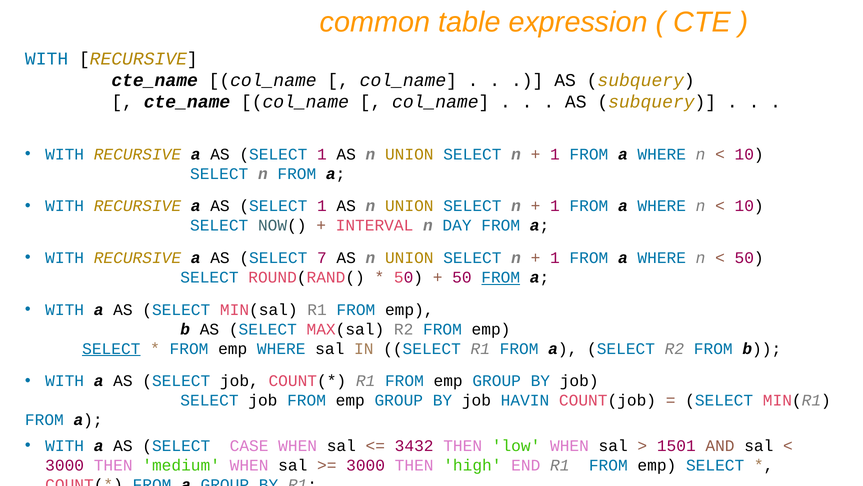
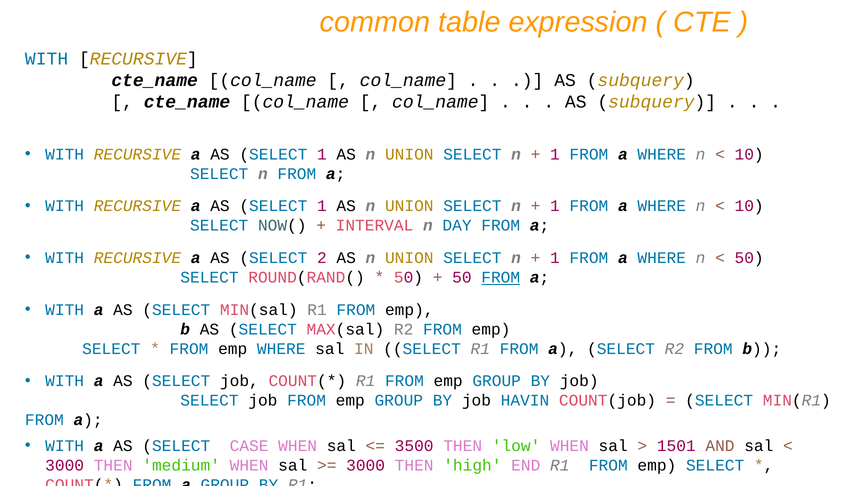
7: 7 -> 2
SELECT at (111, 348) underline: present -> none
3432: 3432 -> 3500
